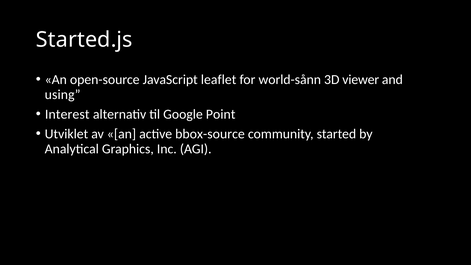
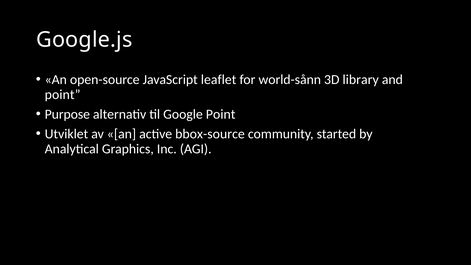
Started.js: Started.js -> Google.js
viewer: viewer -> library
using at (63, 94): using -> point
Interest: Interest -> Purpose
